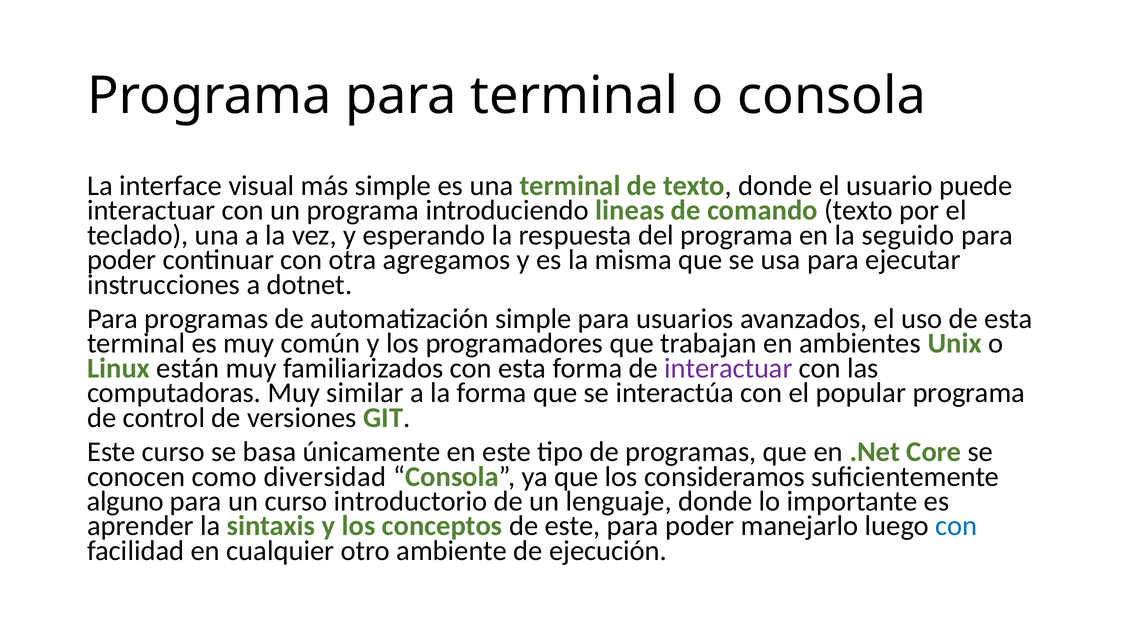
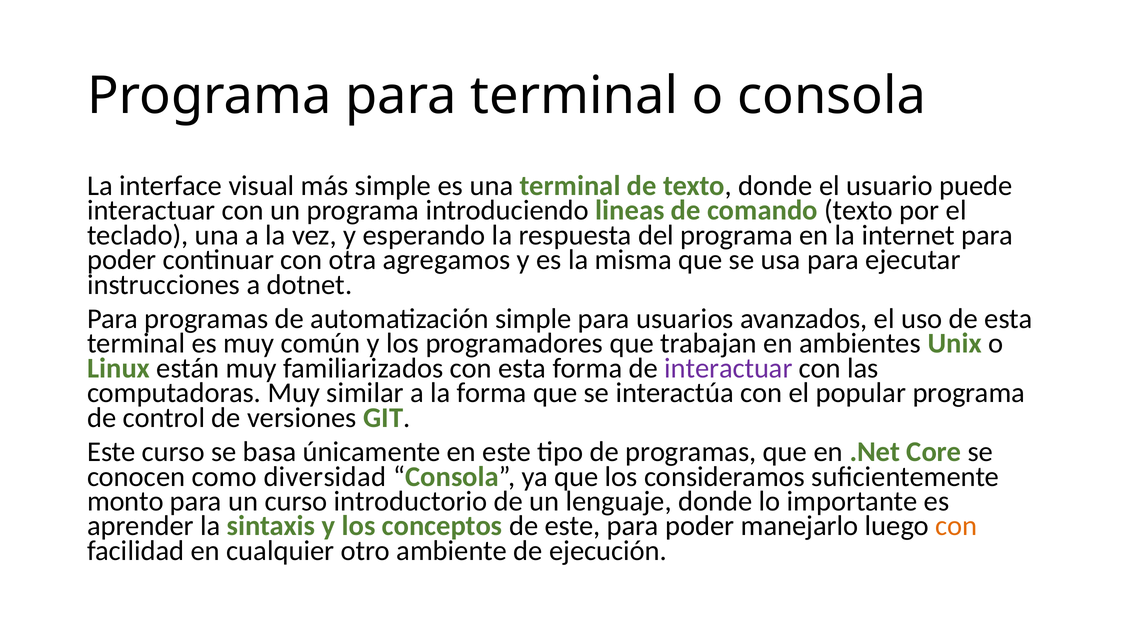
seguido: seguido -> internet
alguno: alguno -> monto
con at (956, 526) colour: blue -> orange
